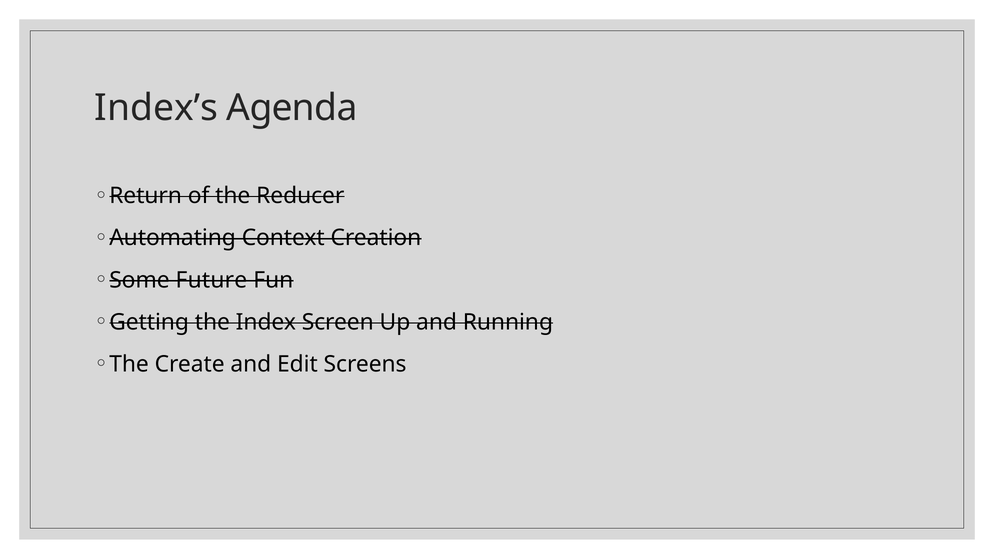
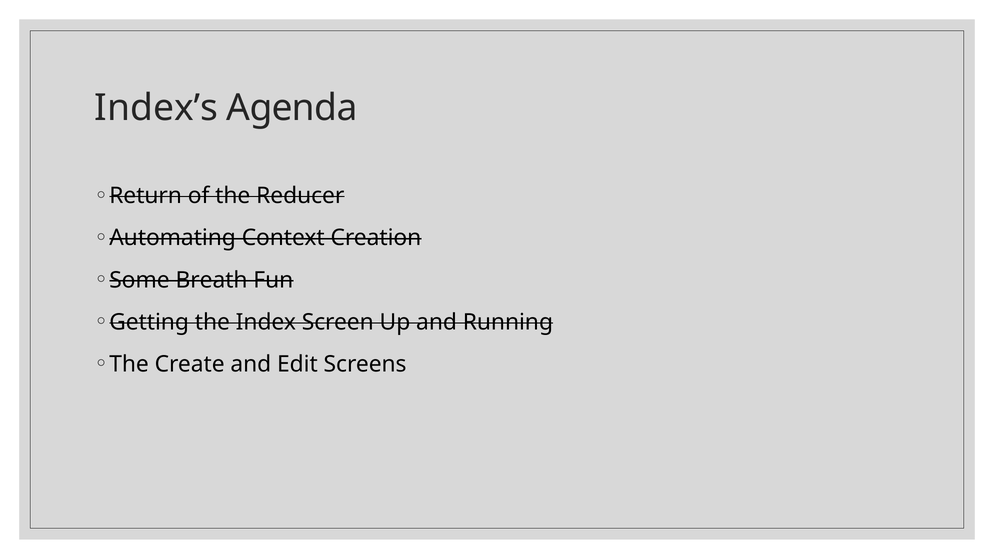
Future: Future -> Breath
